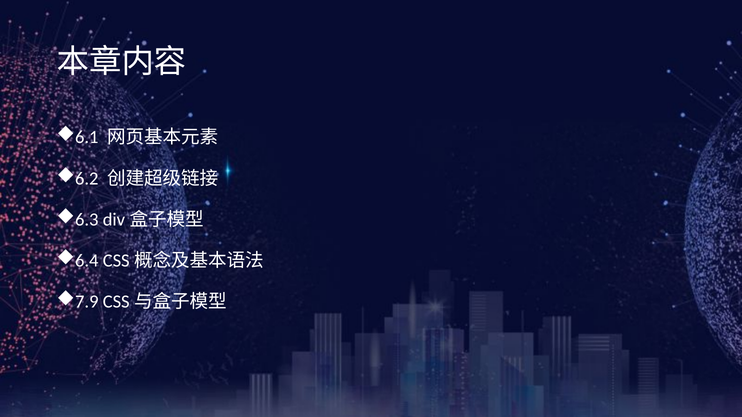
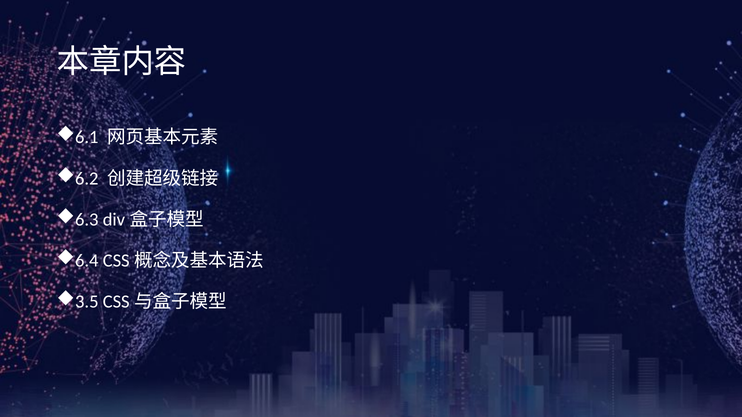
7.9: 7.9 -> 3.5
